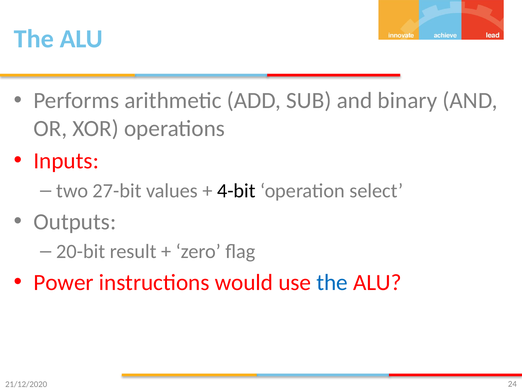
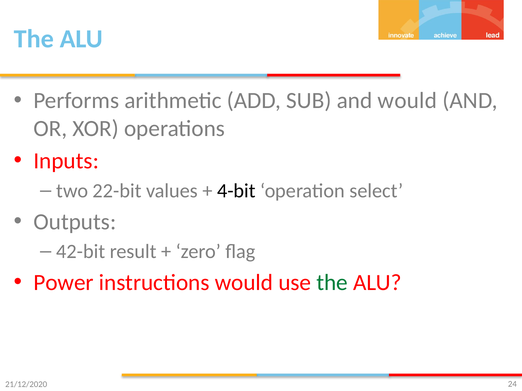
and binary: binary -> would
27-bit: 27-bit -> 22-bit
20-bit: 20-bit -> 42-bit
the at (332, 283) colour: blue -> green
